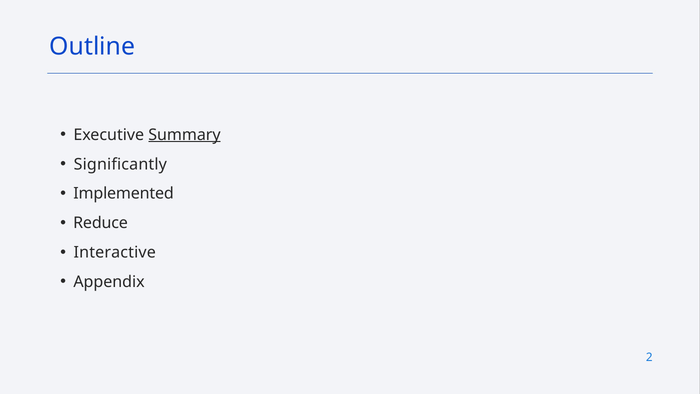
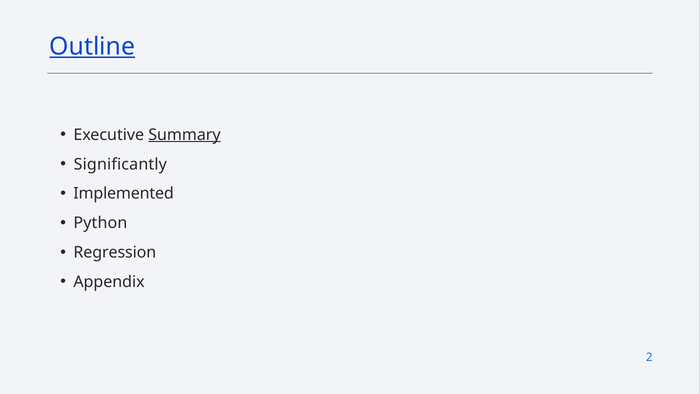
Outline underline: none -> present
Reduce: Reduce -> Python
Interactive: Interactive -> Regression
